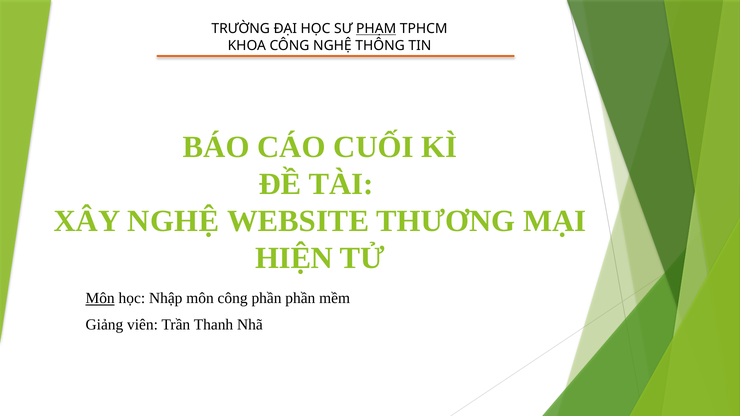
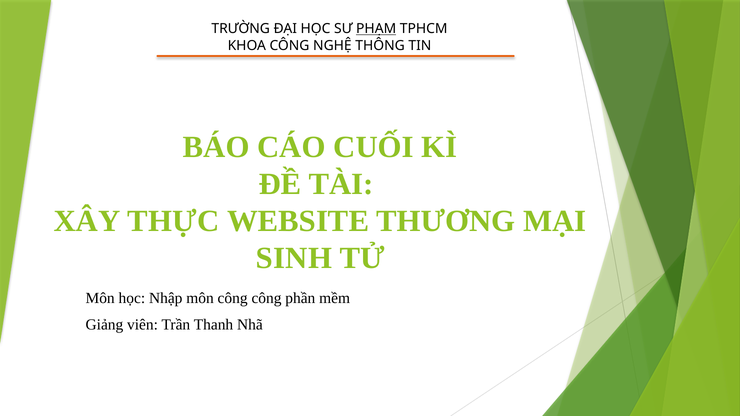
XÂY NGHỆ: NGHỆ -> THỰC
HIỆN: HIỆN -> SINH
Môn at (100, 298) underline: present -> none
công phần: phần -> công
